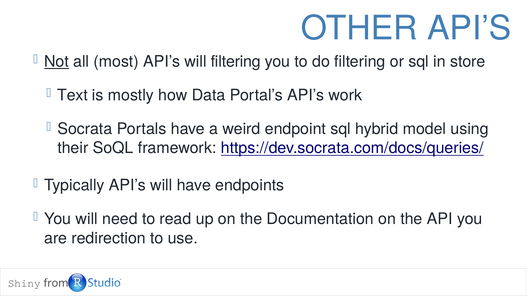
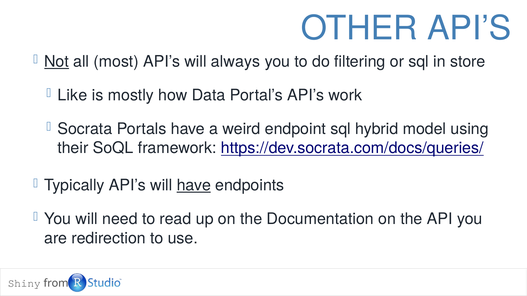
will filtering: filtering -> always
Text: Text -> Like
have at (194, 186) underline: none -> present
